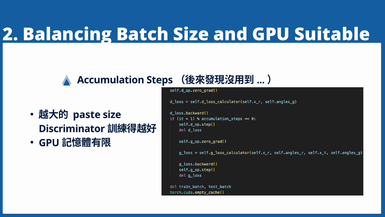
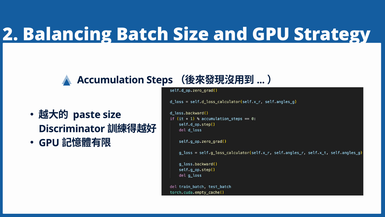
Suitable: Suitable -> Strategy
